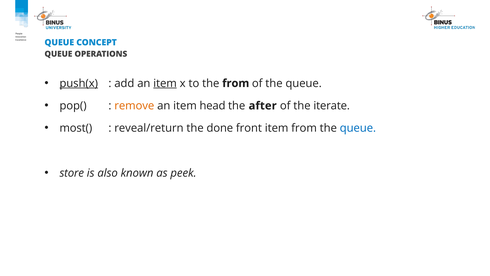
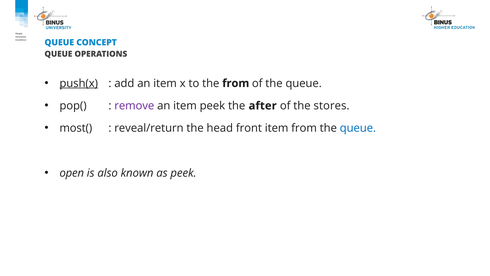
item at (165, 83) underline: present -> none
remove colour: orange -> purple
item head: head -> peek
iterate: iterate -> stores
done: done -> head
store: store -> open
